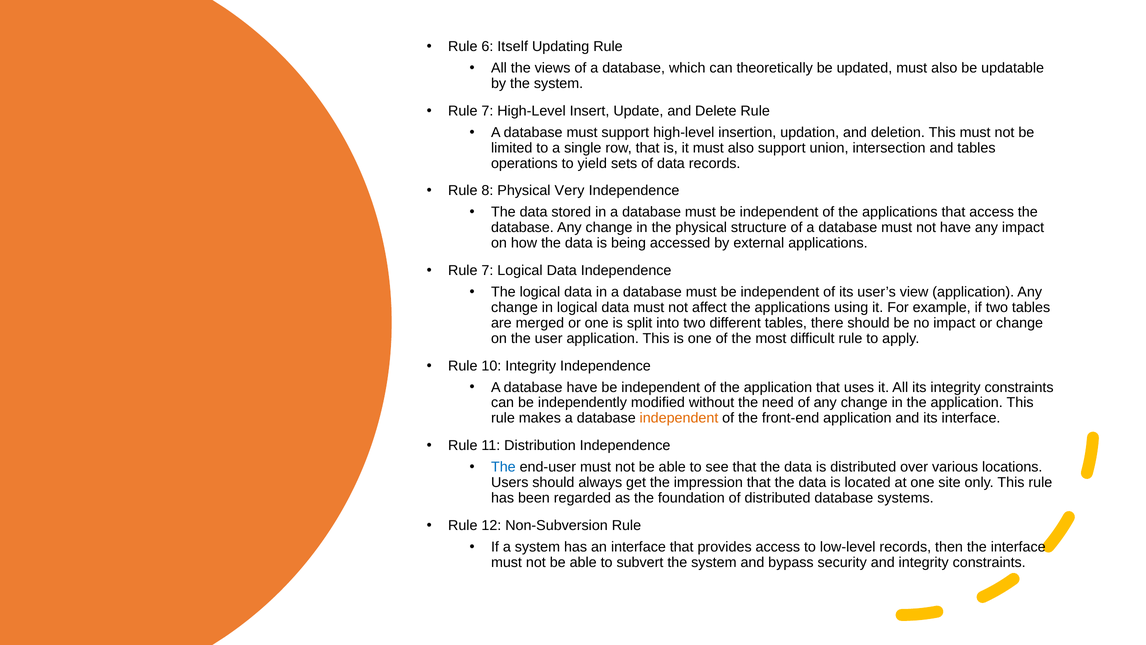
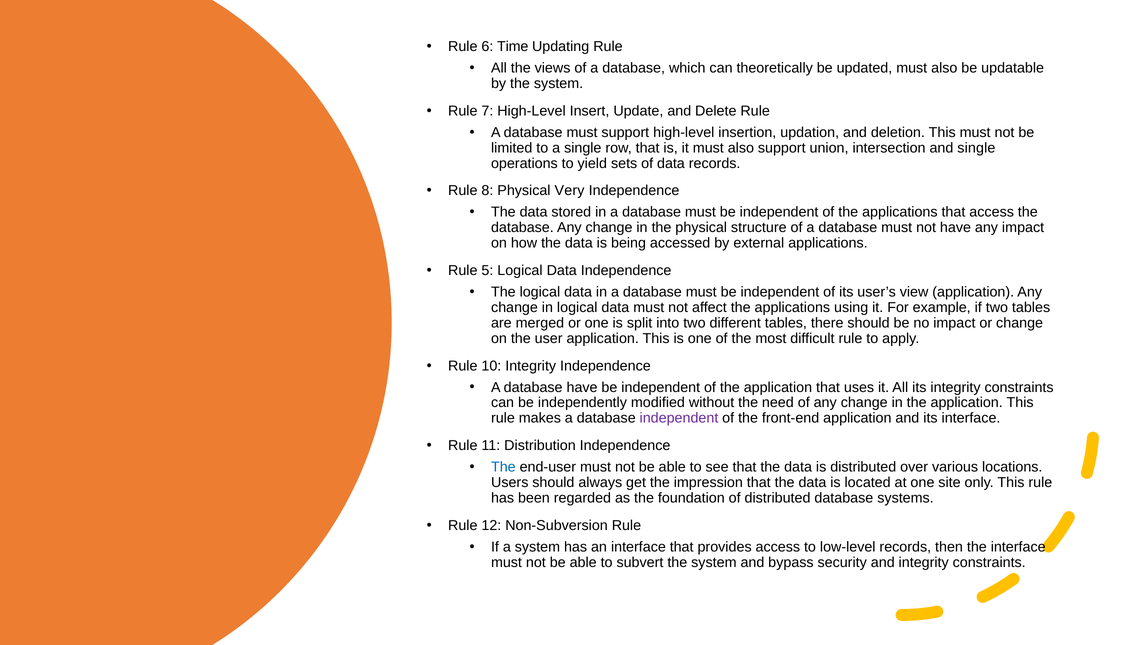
Itself: Itself -> Time
and tables: tables -> single
7 at (487, 270): 7 -> 5
independent at (679, 418) colour: orange -> purple
